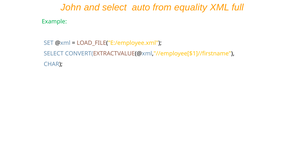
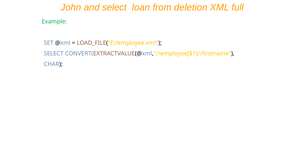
auto: auto -> loan
equality: equality -> deletion
